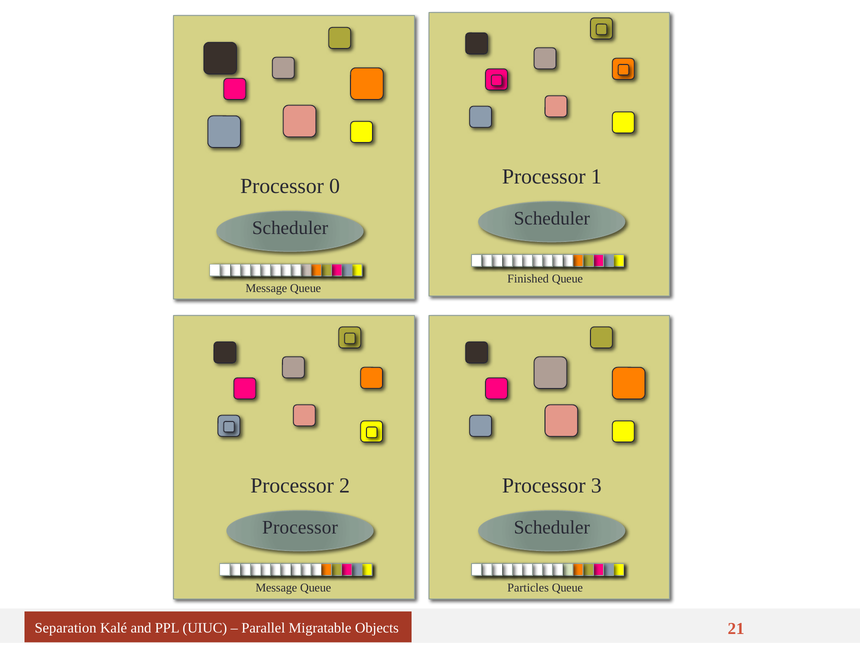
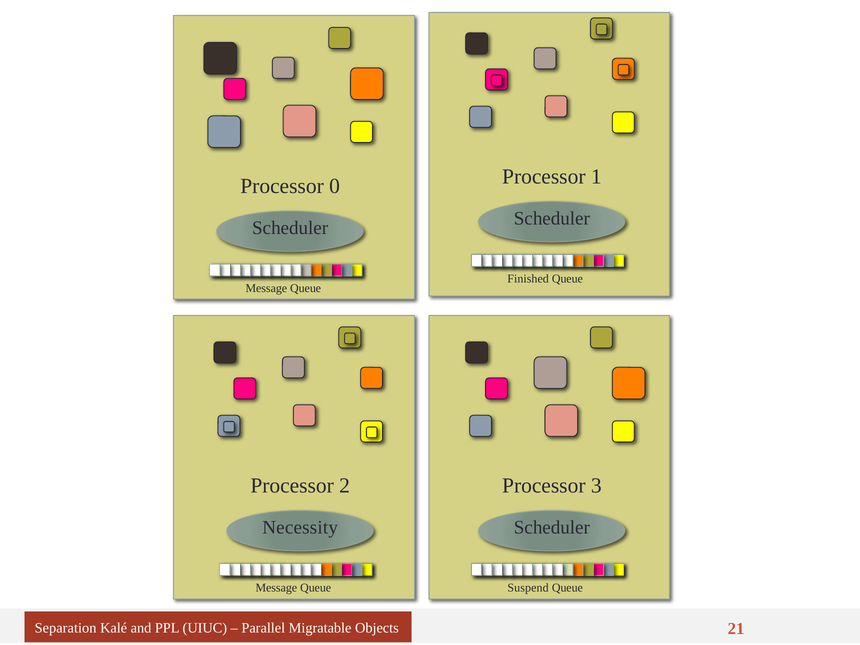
Processor at (300, 528): Processor -> Necessity
Particles: Particles -> Suspend
